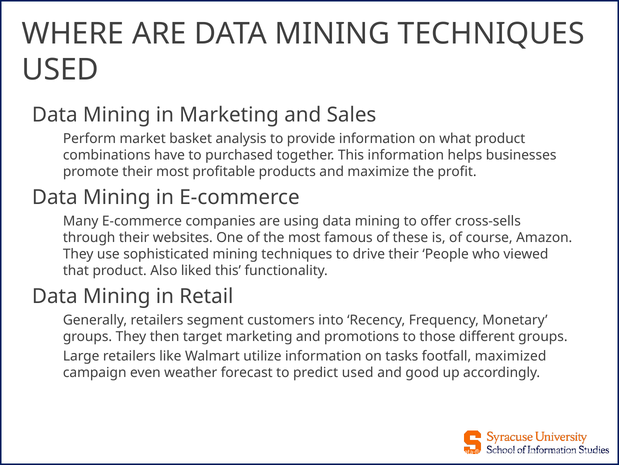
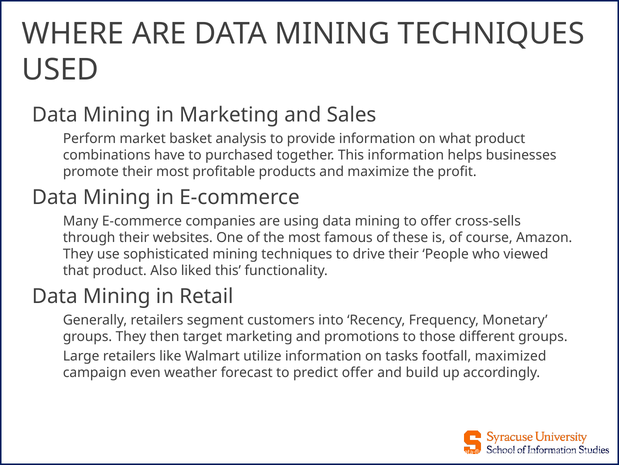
predict used: used -> offer
good: good -> build
